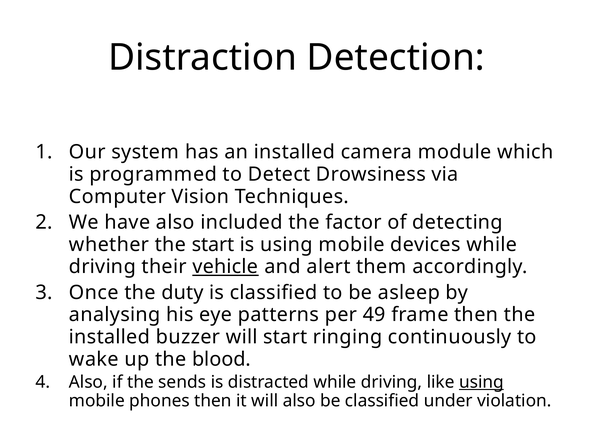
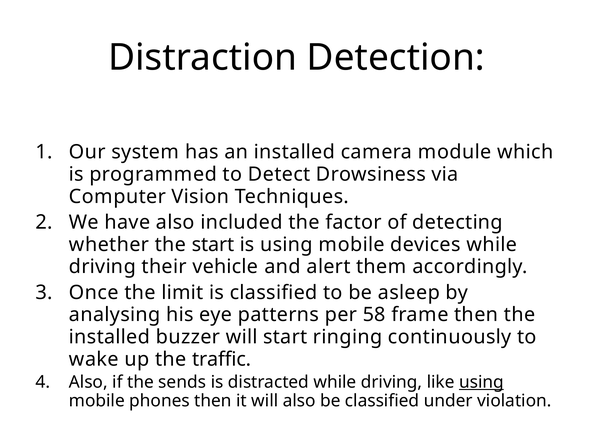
vehicle underline: present -> none
duty: duty -> limit
49: 49 -> 58
blood: blood -> traffic
